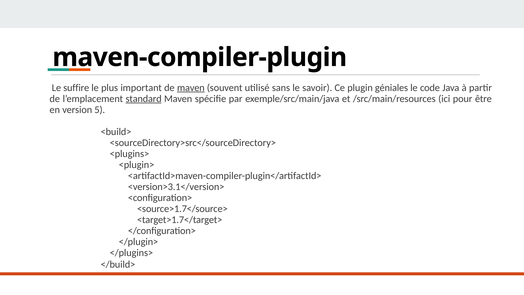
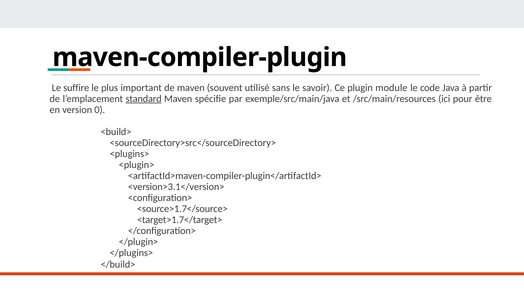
maven at (191, 88) underline: present -> none
géniales: géniales -> module
5: 5 -> 0
